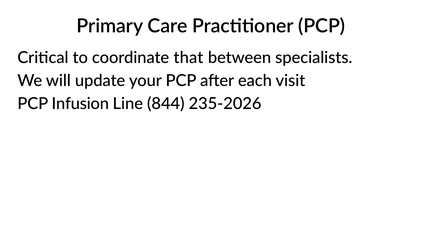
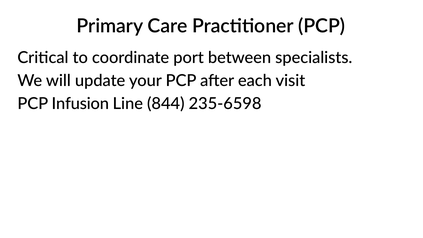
that: that -> port
235-2026: 235-2026 -> 235-6598
